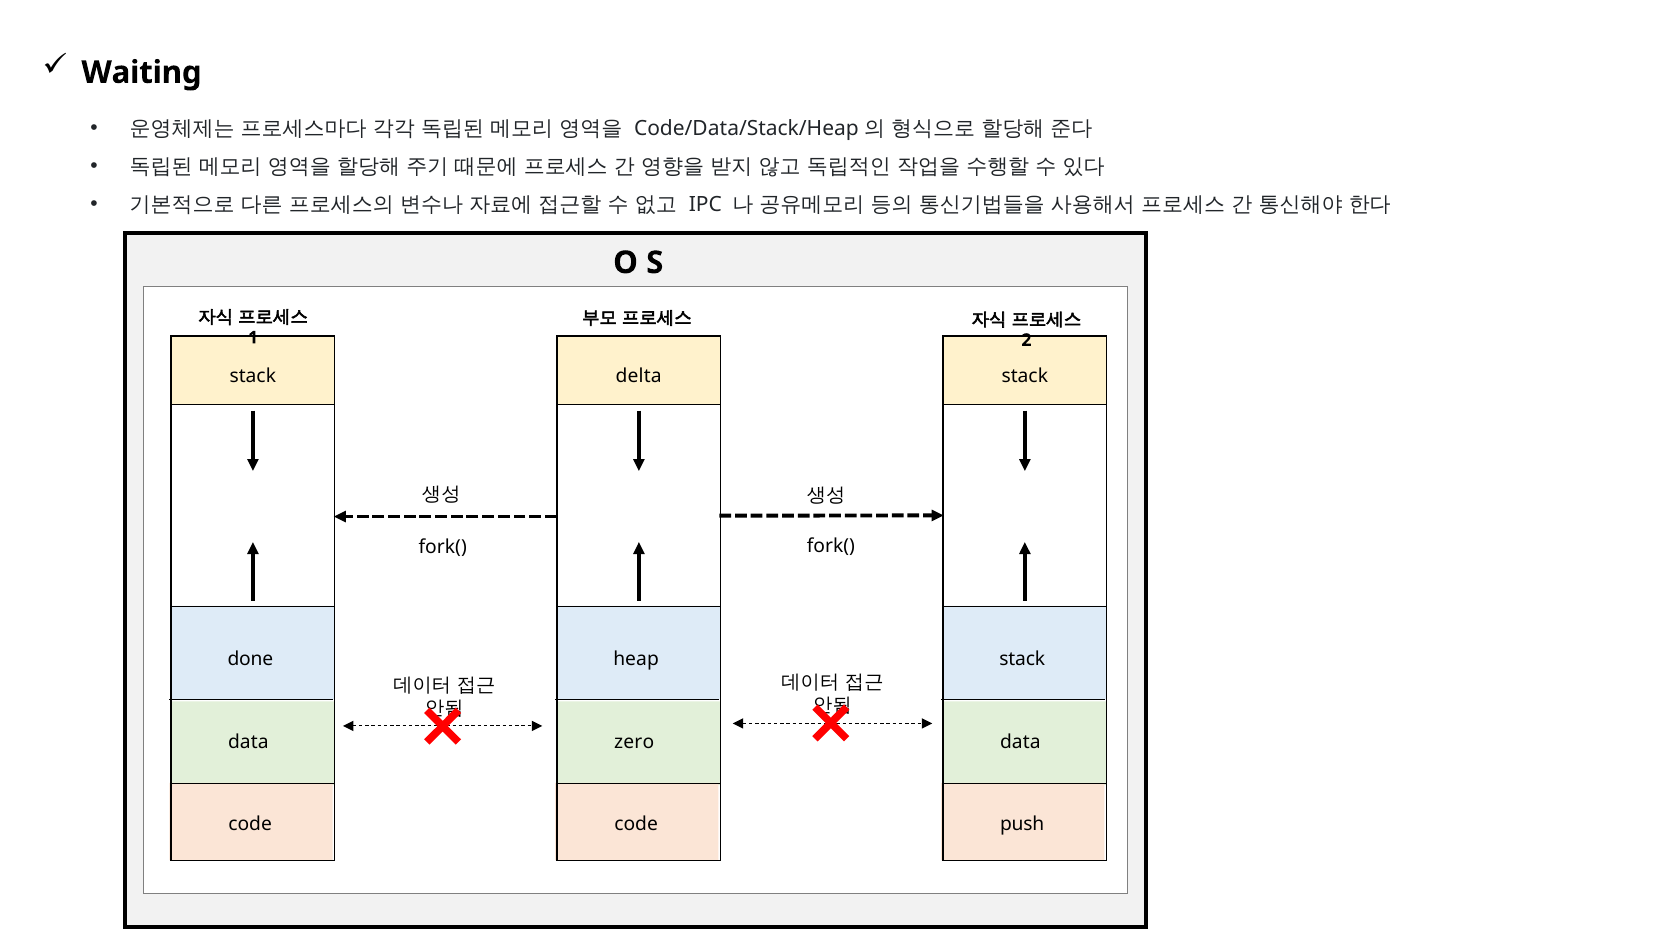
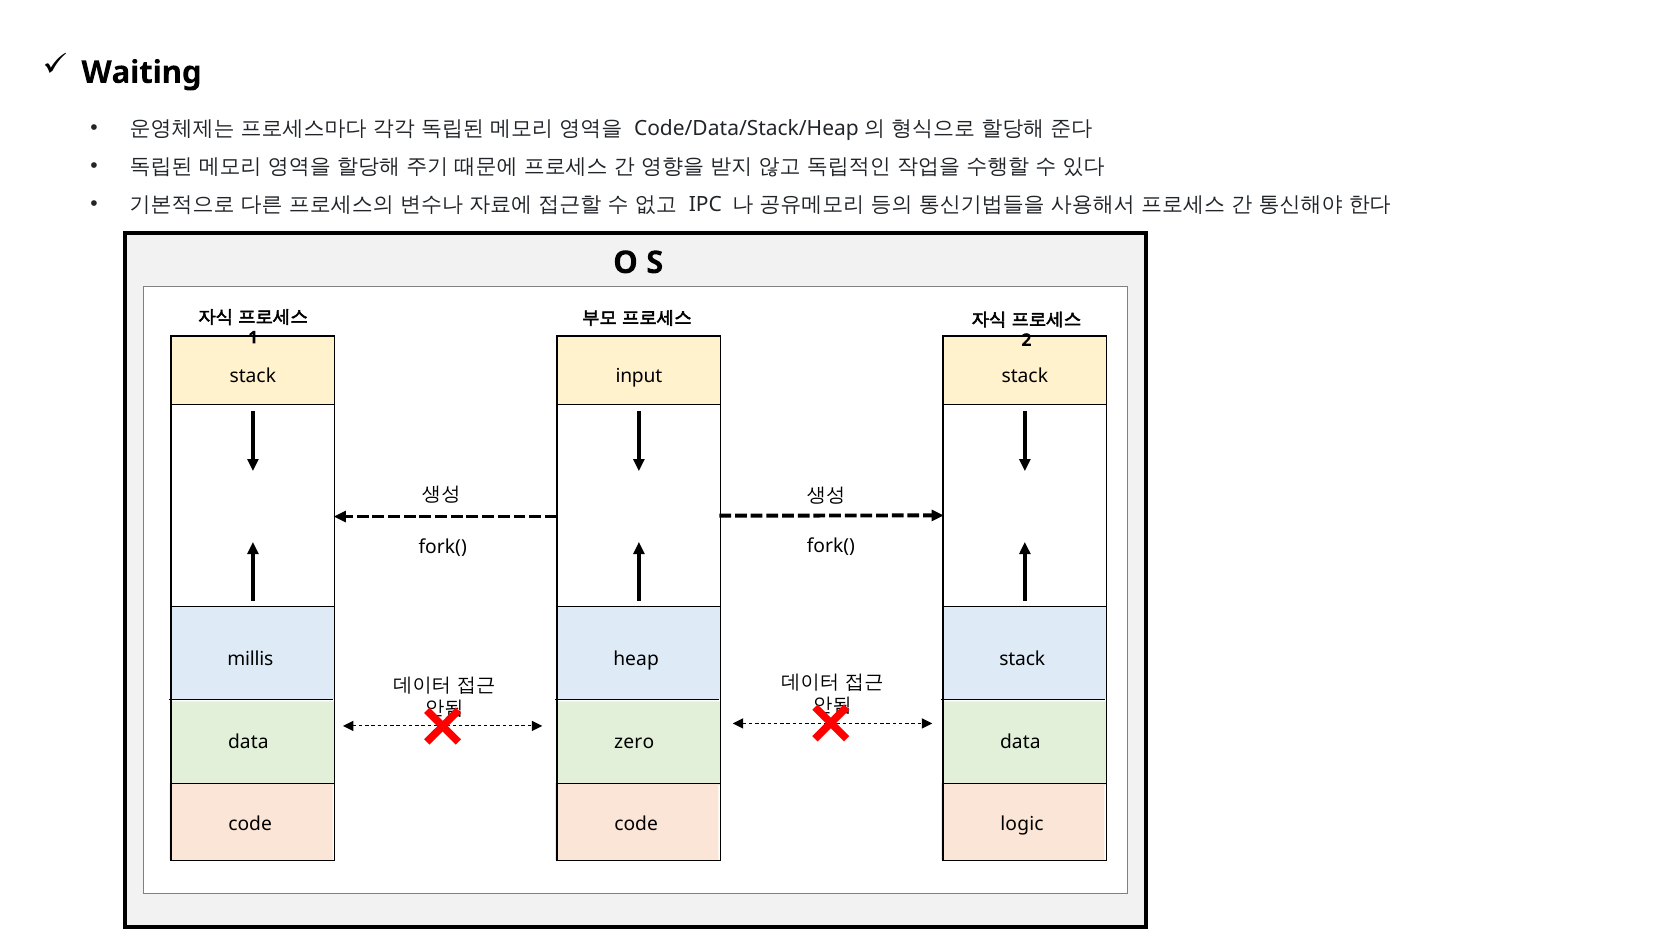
delta: delta -> input
done: done -> millis
push: push -> logic
